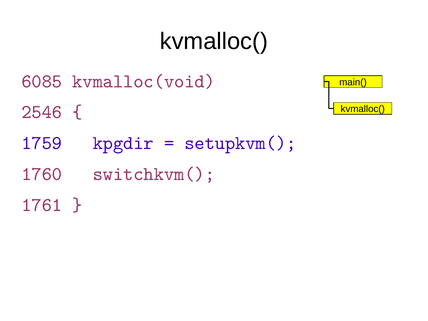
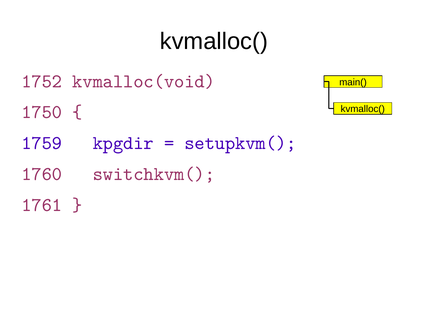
6085: 6085 -> 1752
2546: 2546 -> 1750
